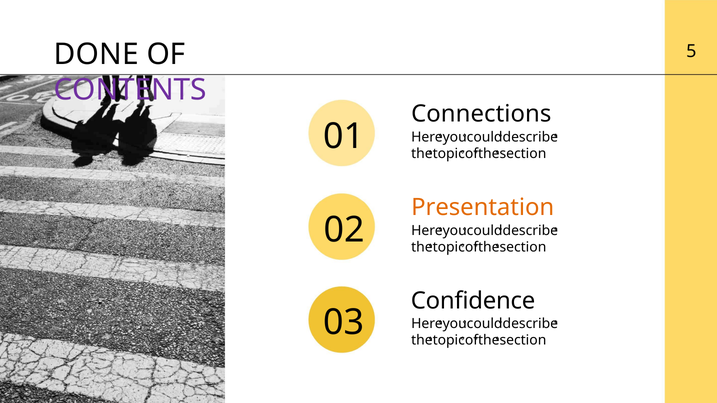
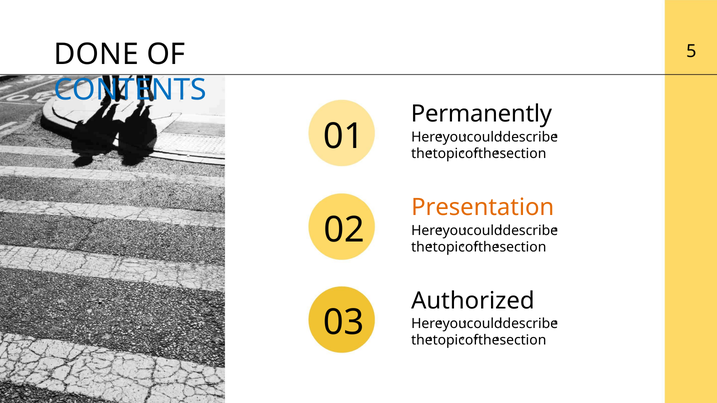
CONTENTS colour: purple -> blue
Connections: Connections -> Permanently
Confidence: Confidence -> Authorized
